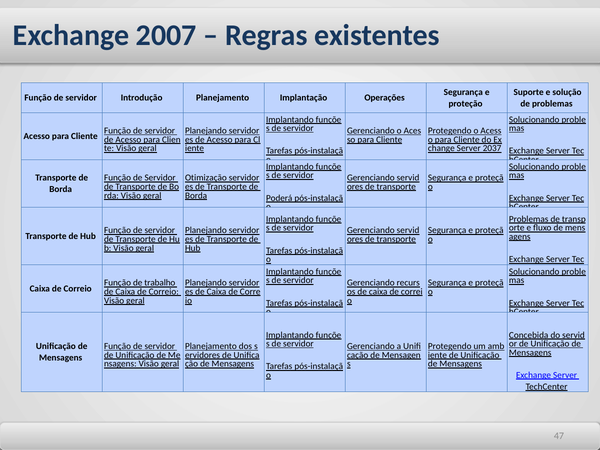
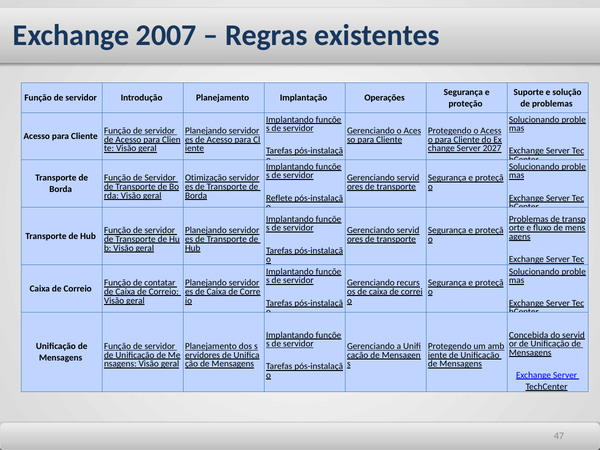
2037: 2037 -> 2027
Poderá: Poderá -> Reflete
trabalho: trabalho -> contatar
